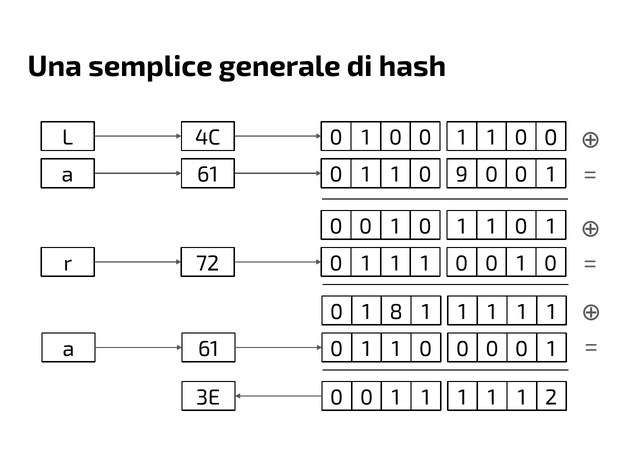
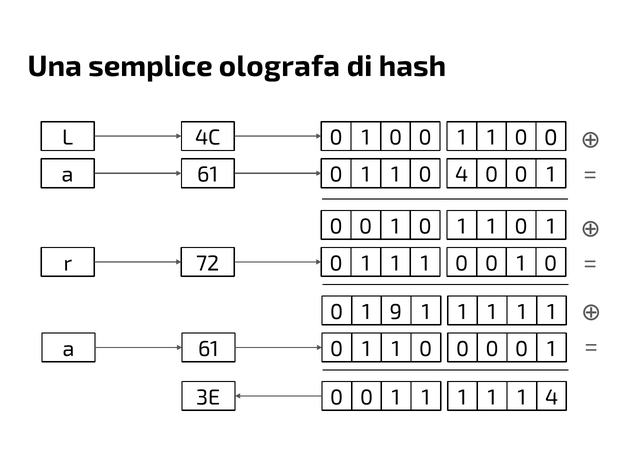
generale: generale -> olografa
0 9: 9 -> 4
8: 8 -> 9
1 2: 2 -> 4
